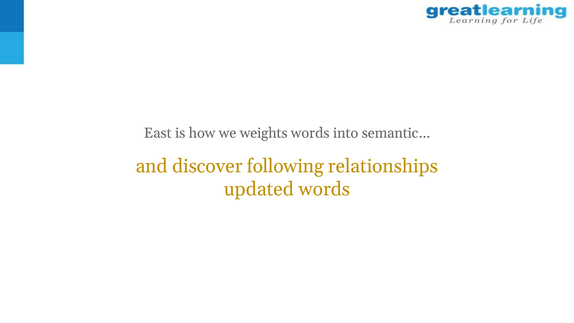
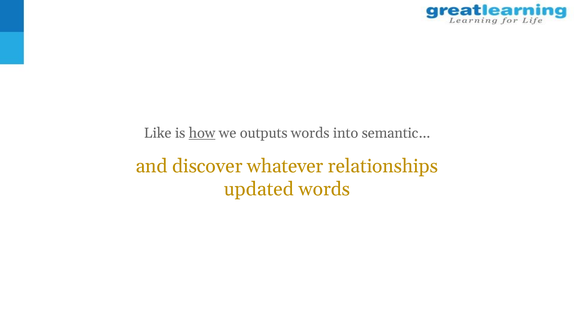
East: East -> Like
how underline: none -> present
weights: weights -> outputs
following: following -> whatever
